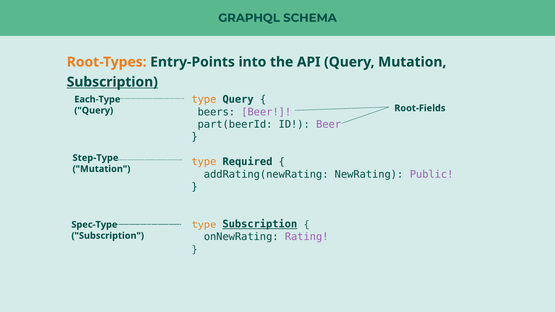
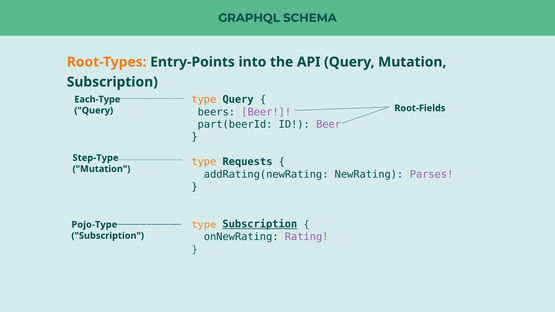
Subscription at (112, 82) underline: present -> none
Required: Required -> Requests
Public: Public -> Parses
Spec-Type: Spec-Type -> Pojo-Type
